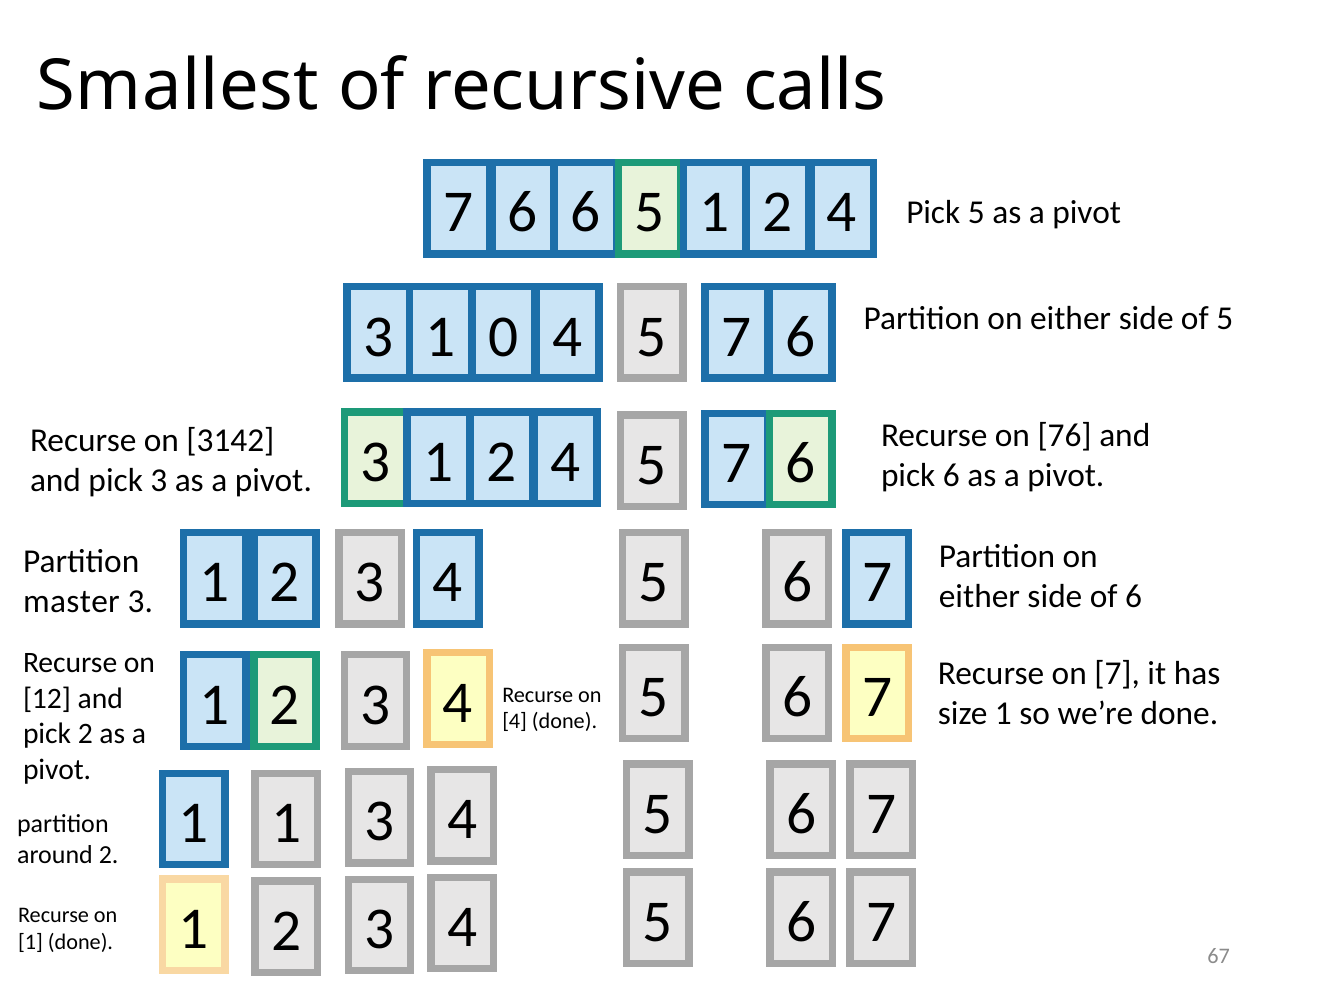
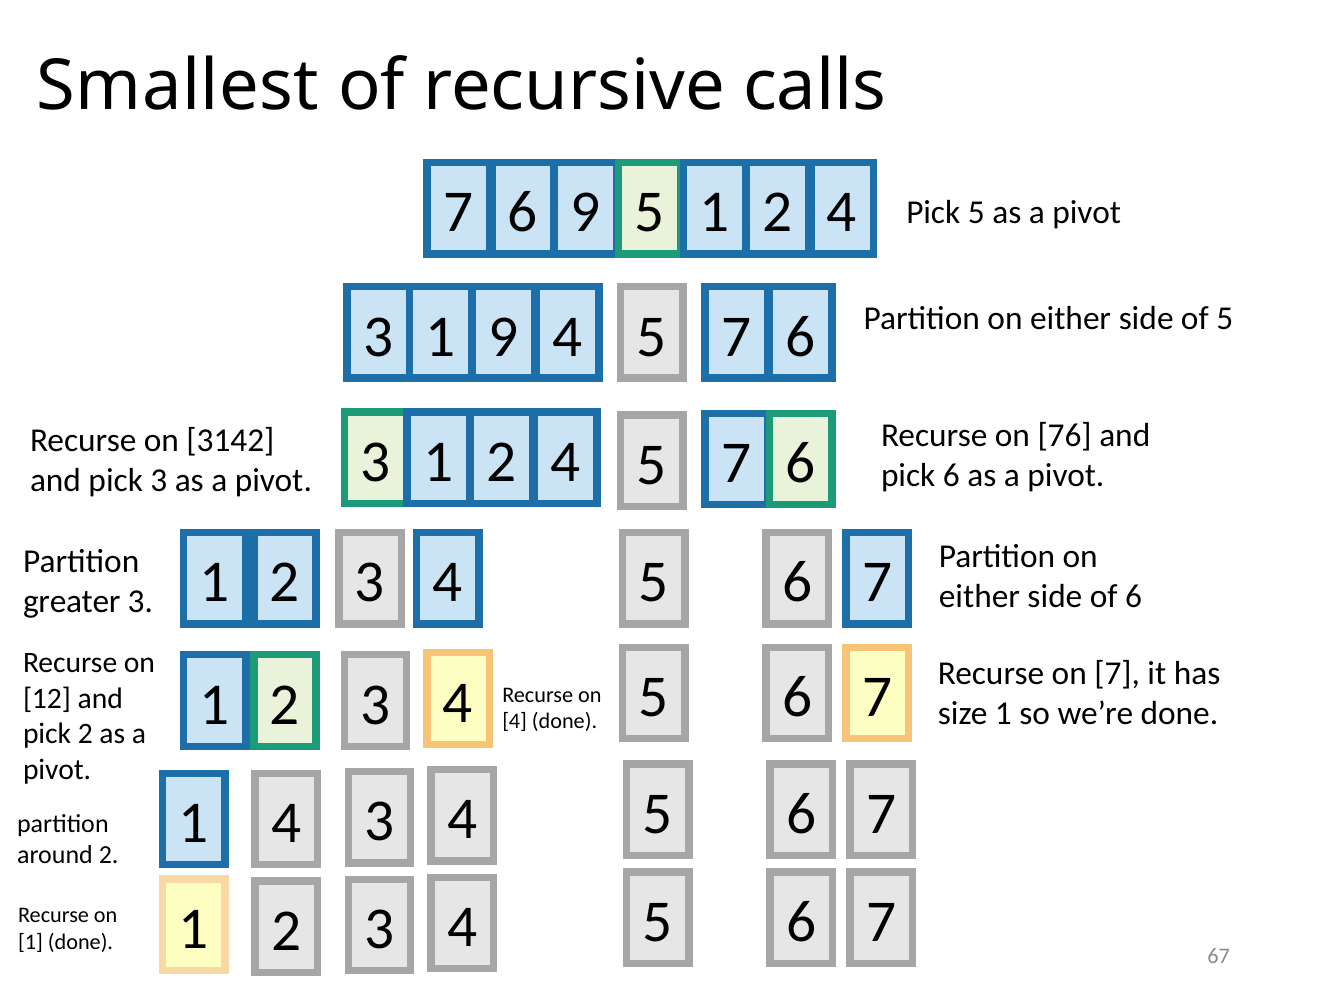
6 6: 6 -> 9
1 0: 0 -> 9
master: master -> greater
2 1 1: 1 -> 4
